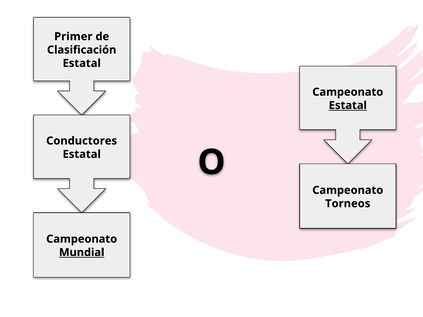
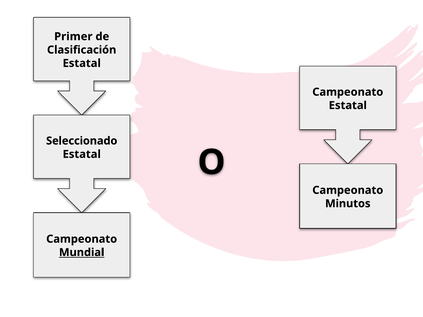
Estatal at (348, 105) underline: present -> none
Conductores: Conductores -> Seleccionado
Torneos: Torneos -> Minutos
